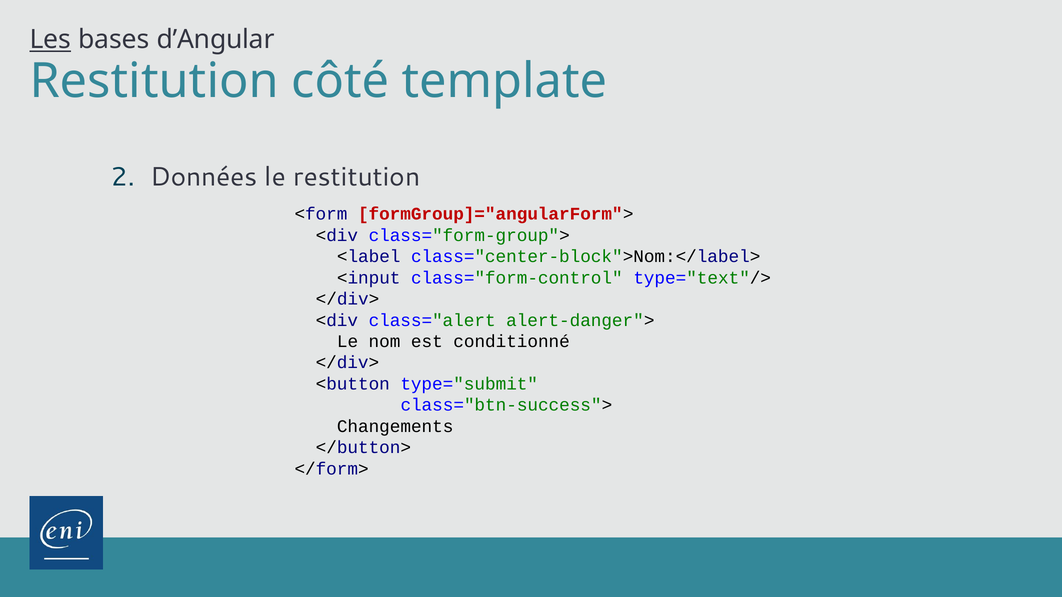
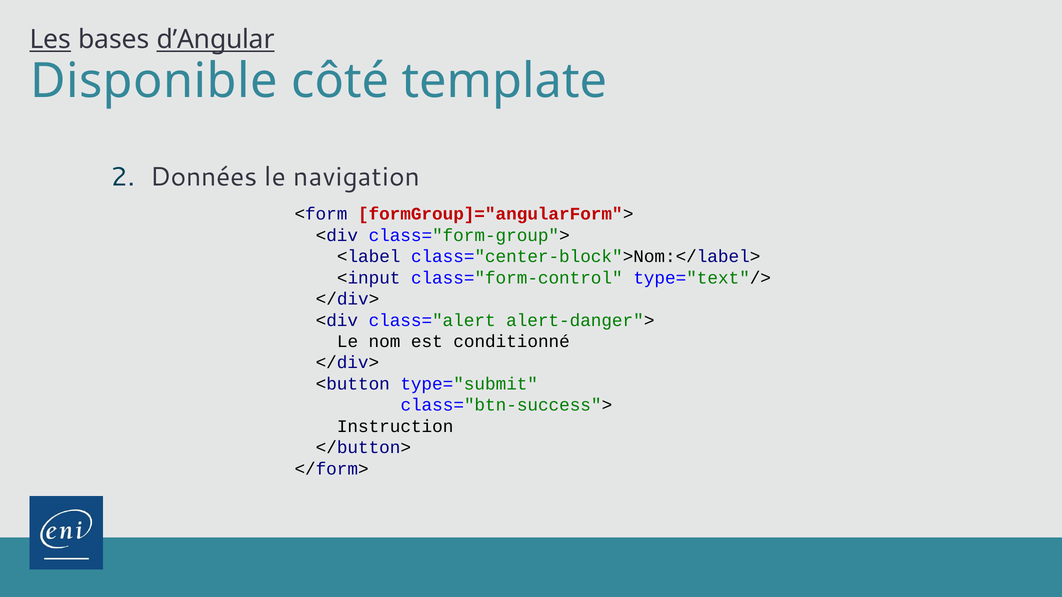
d’Angular underline: none -> present
Restitution at (154, 81): Restitution -> Disponible
le restitution: restitution -> navigation
Changements: Changements -> Instruction
